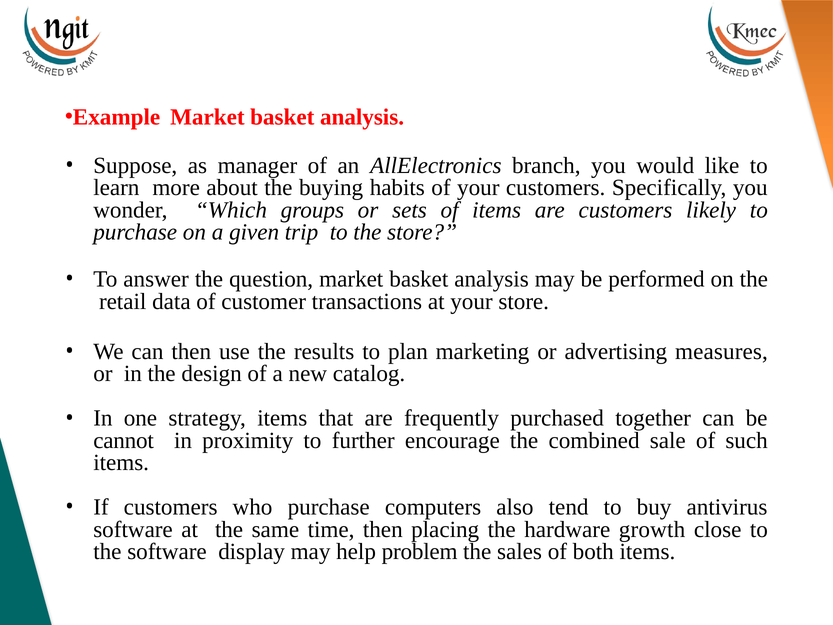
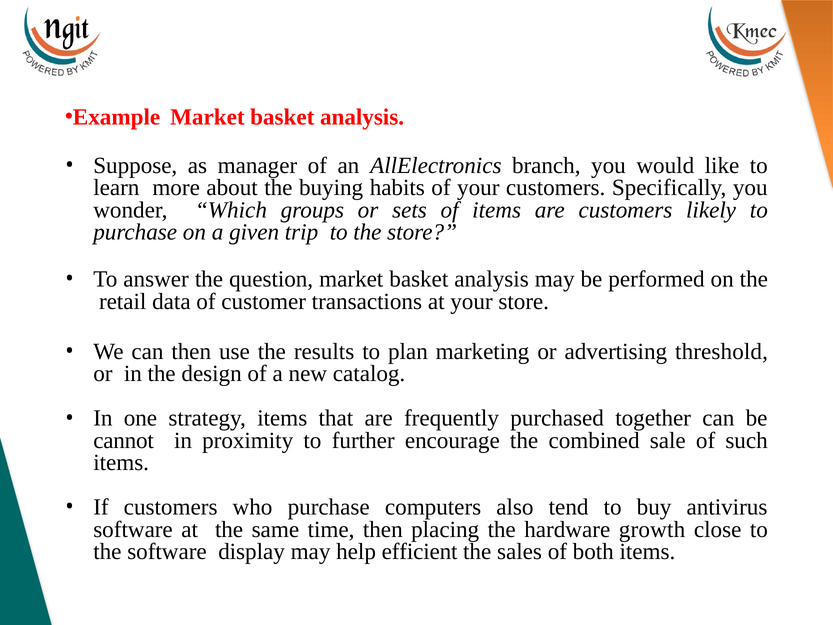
measures: measures -> threshold
problem: problem -> efficient
